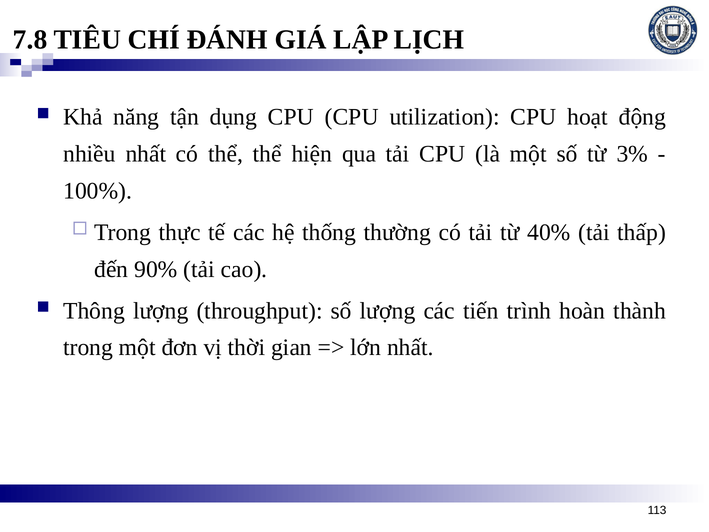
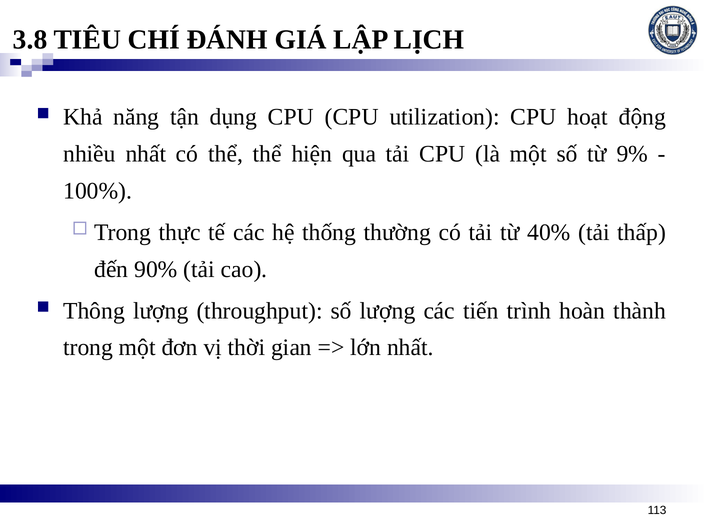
7.8: 7.8 -> 3.8
3%: 3% -> 9%
